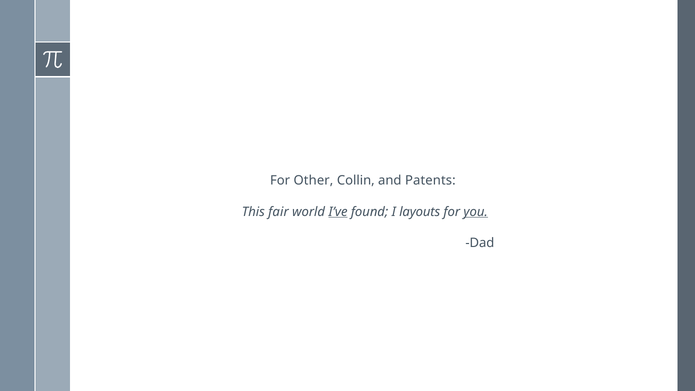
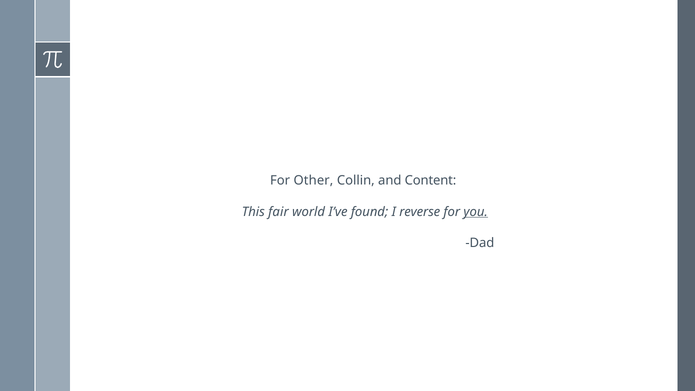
Patents: Patents -> Content
I’ve underline: present -> none
layouts: layouts -> reverse
